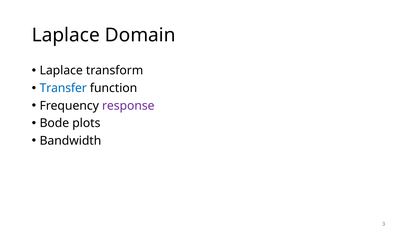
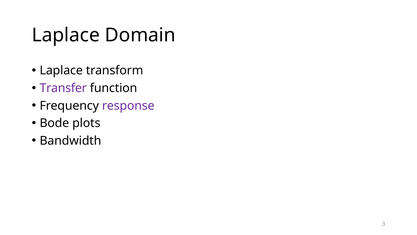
Transfer colour: blue -> purple
